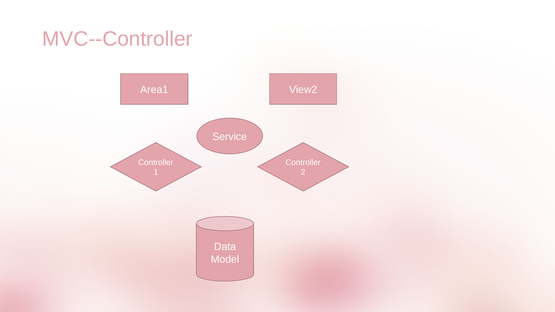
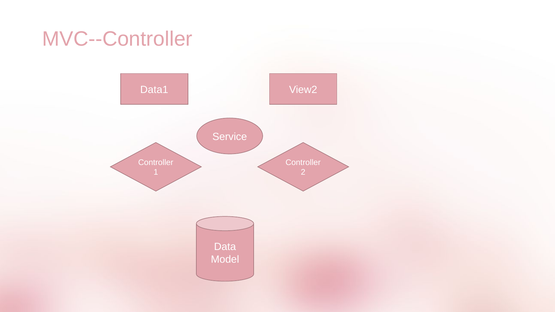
Area1: Area1 -> Data1
